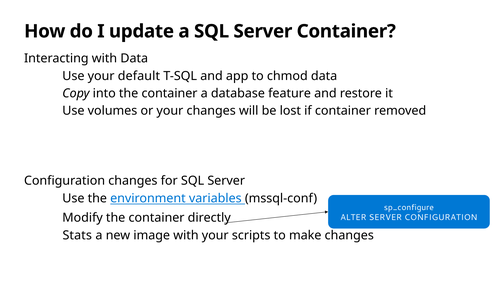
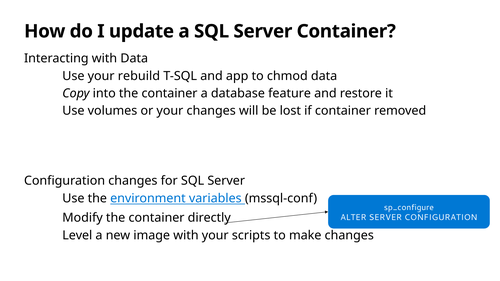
default: default -> rebuild
Stats: Stats -> Level
